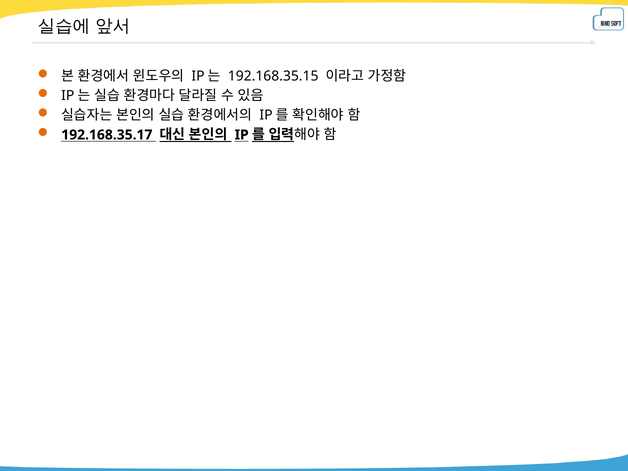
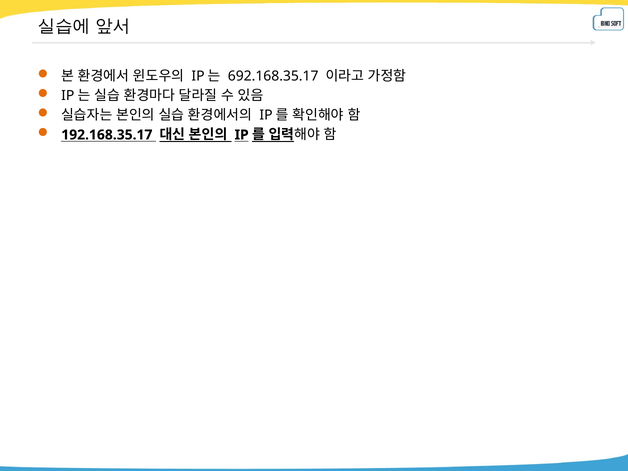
192.168.35.15: 192.168.35.15 -> 692.168.35.17
